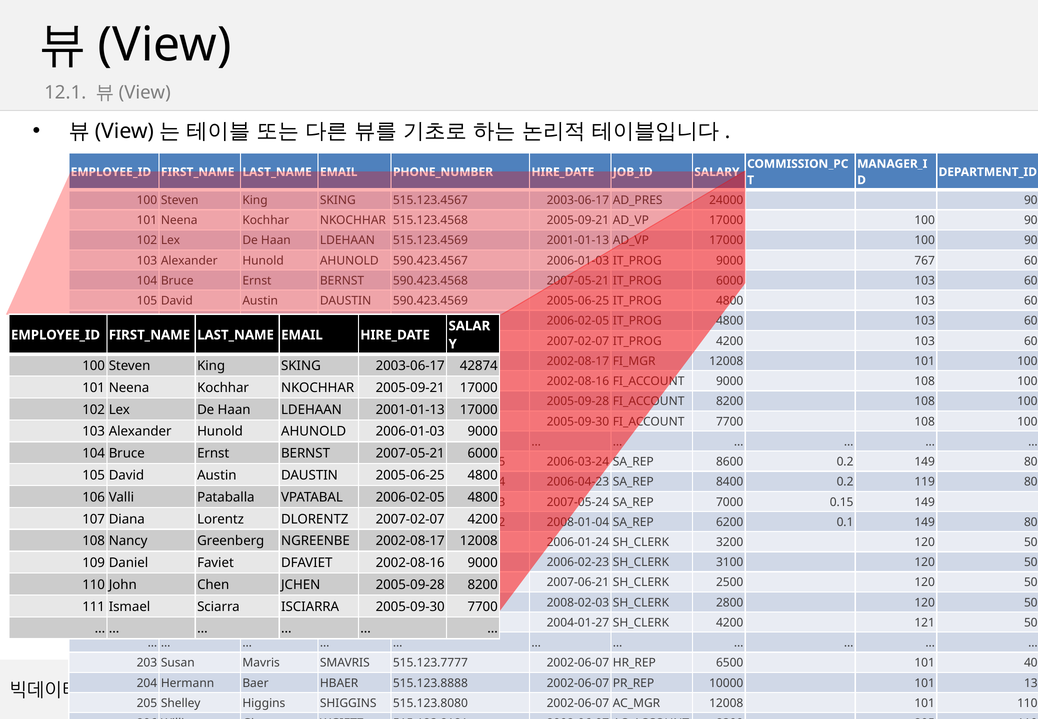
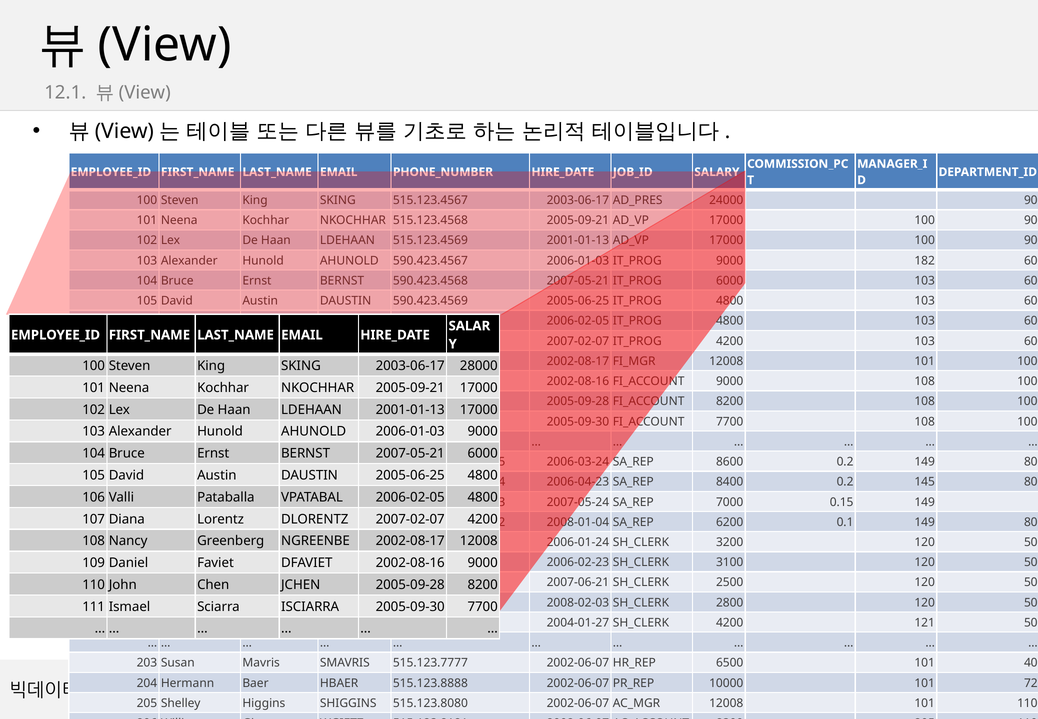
767 at (925, 261): 767 -> 182
42874: 42874 -> 28000
119: 119 -> 145
13: 13 -> 72
